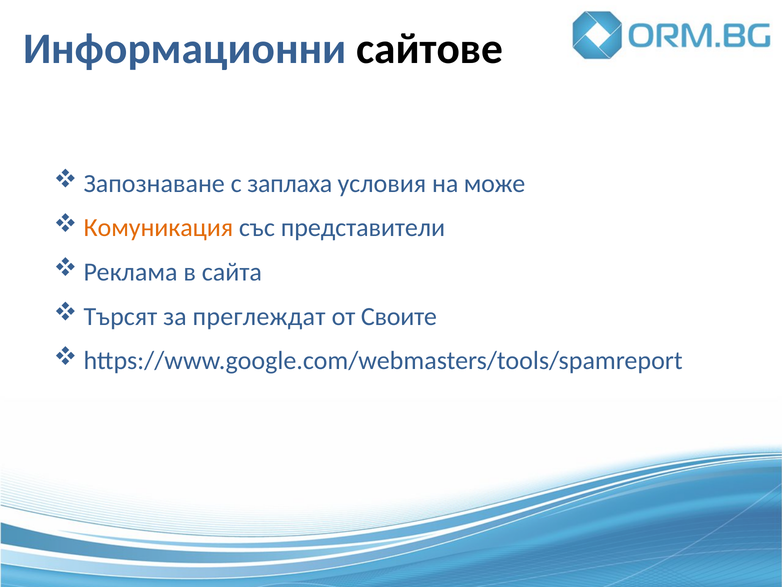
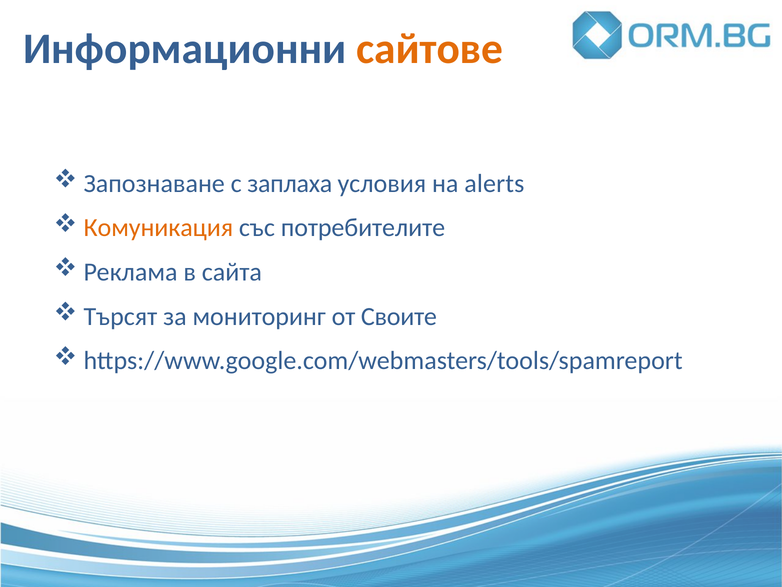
сайтове colour: black -> orange
може: може -> alerts
представители: представители -> потребителите
преглеждат: преглеждат -> мониторинг
